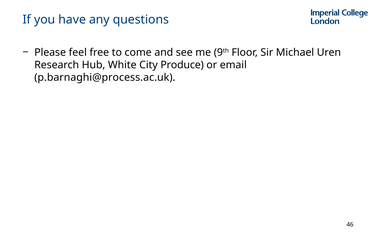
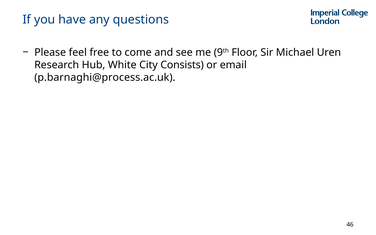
Produce: Produce -> Consists
